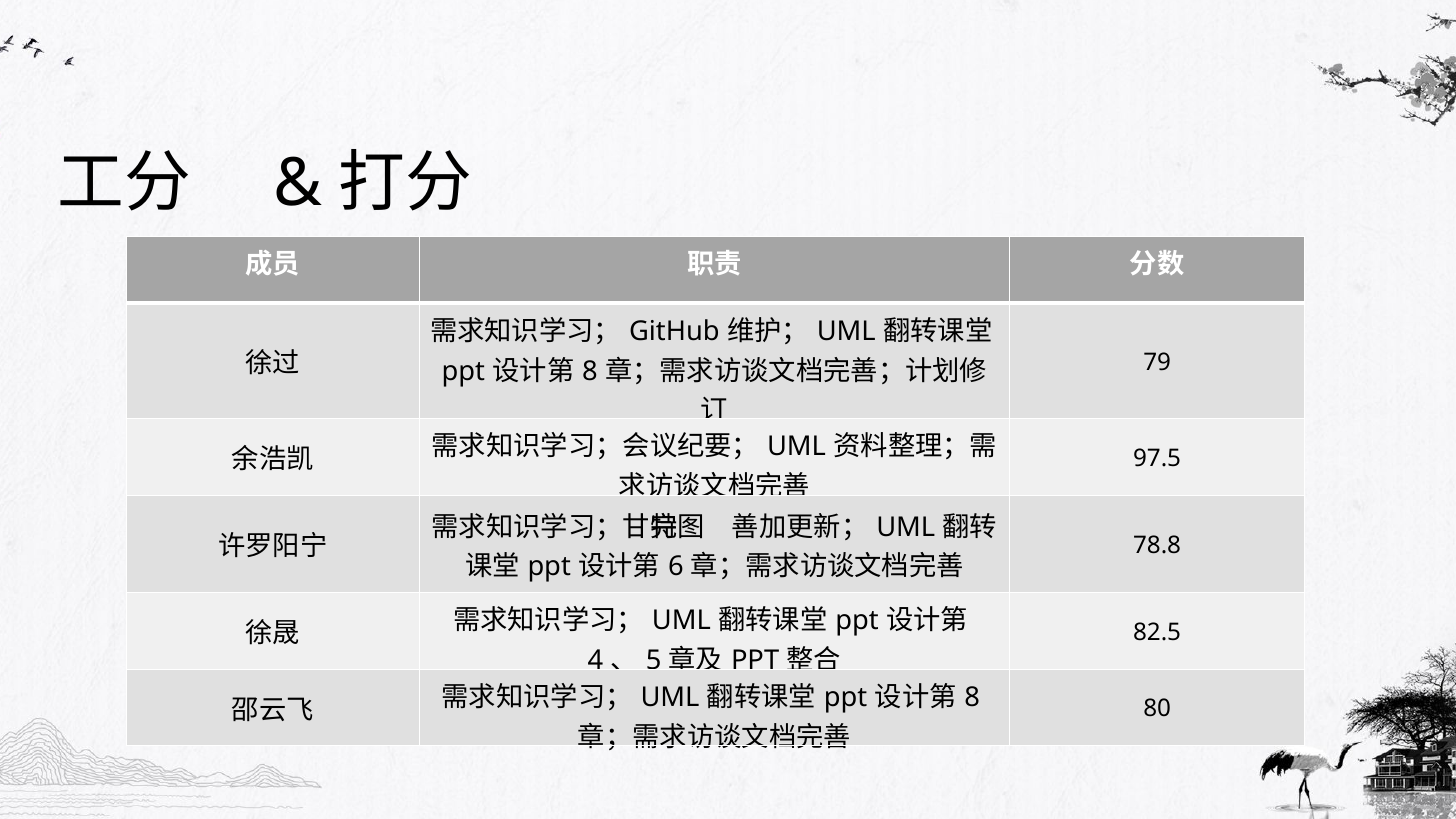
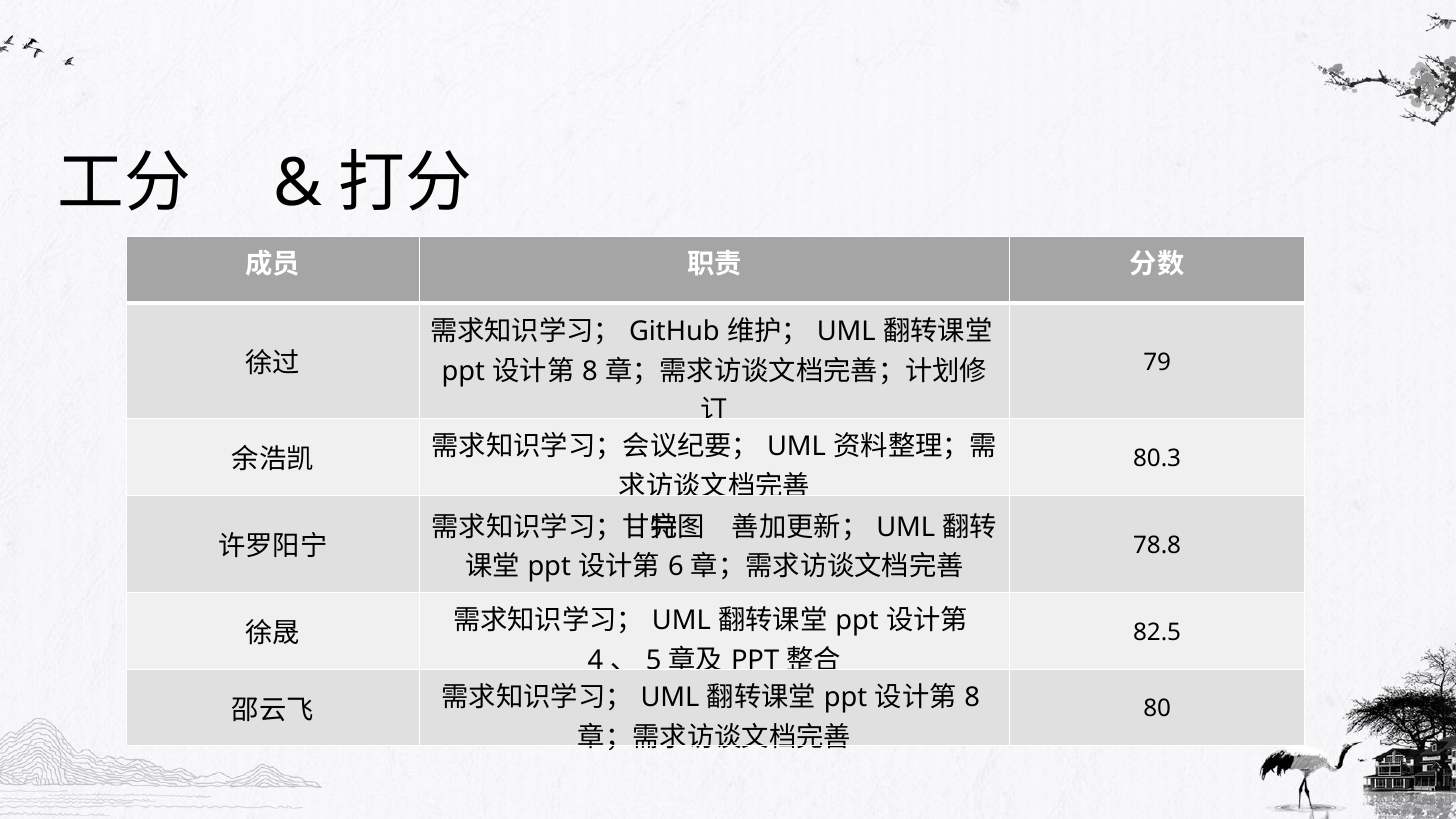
97.5: 97.5 -> 80.3
